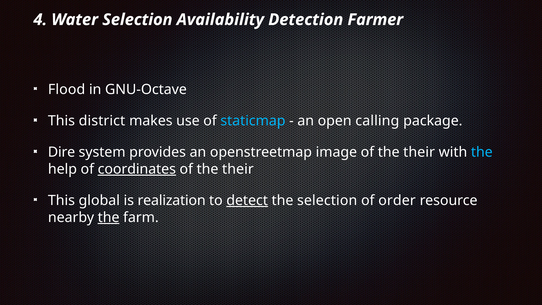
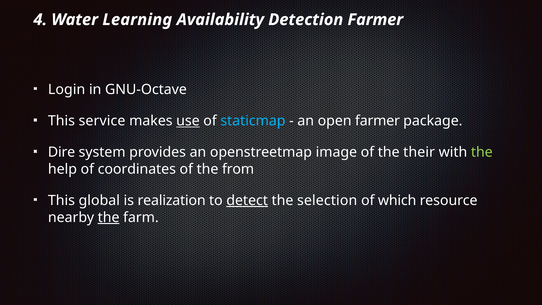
Water Selection: Selection -> Learning
Flood: Flood -> Login
district: district -> service
use underline: none -> present
open calling: calling -> farmer
the at (482, 152) colour: light blue -> light green
coordinates underline: present -> none
their at (238, 169): their -> from
order: order -> which
